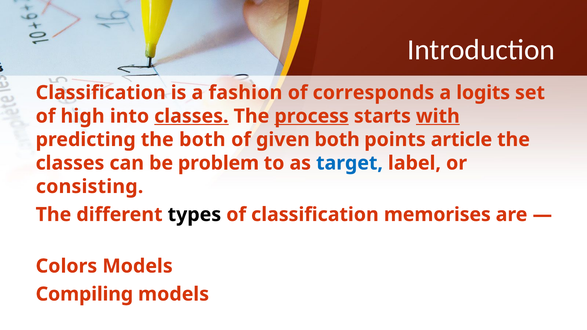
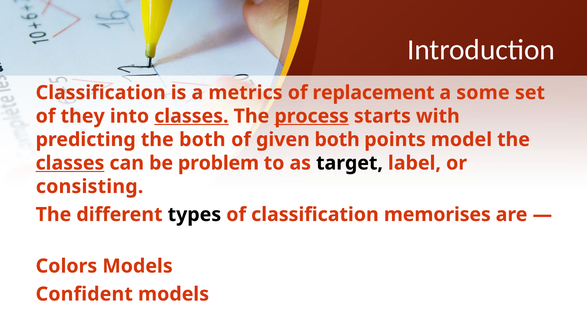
fashion: fashion -> metrics
corresponds: corresponds -> replacement
logits: logits -> some
high: high -> they
with underline: present -> none
article: article -> model
classes at (70, 163) underline: none -> present
target colour: blue -> black
Compiling: Compiling -> Confident
